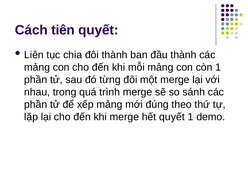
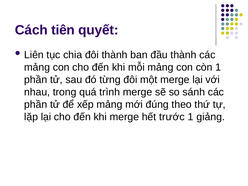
hết quyết: quyết -> trước
demo: demo -> giảng
